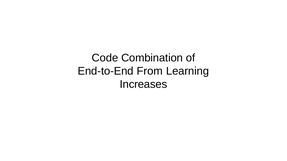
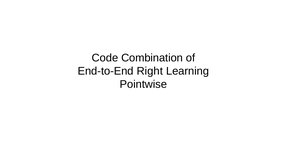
From: From -> Right
Increases: Increases -> Pointwise
